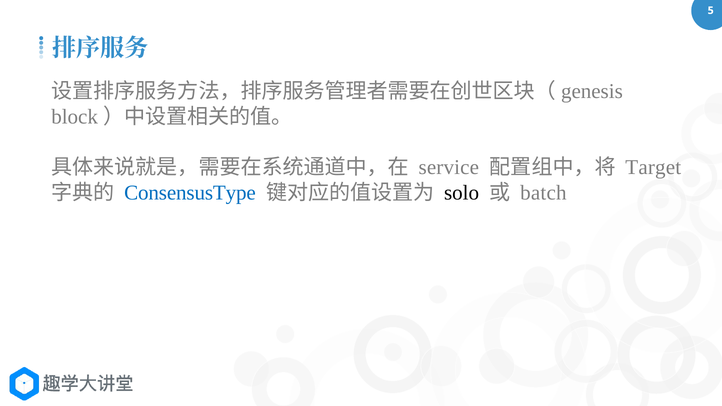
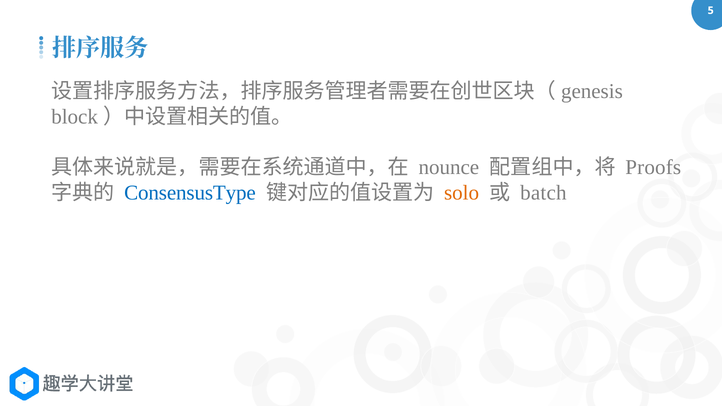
service: service -> nounce
Target: Target -> Proofs
solo colour: black -> orange
